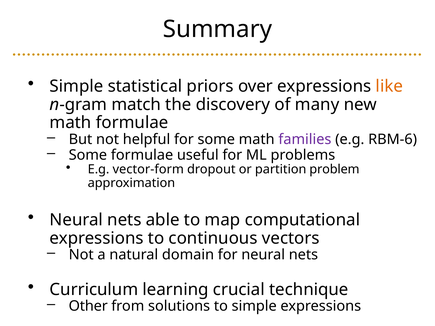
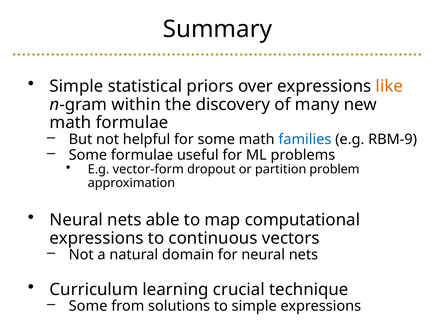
match: match -> within
families colour: purple -> blue
RBM-6: RBM-6 -> RBM-9
Other at (88, 306): Other -> Some
